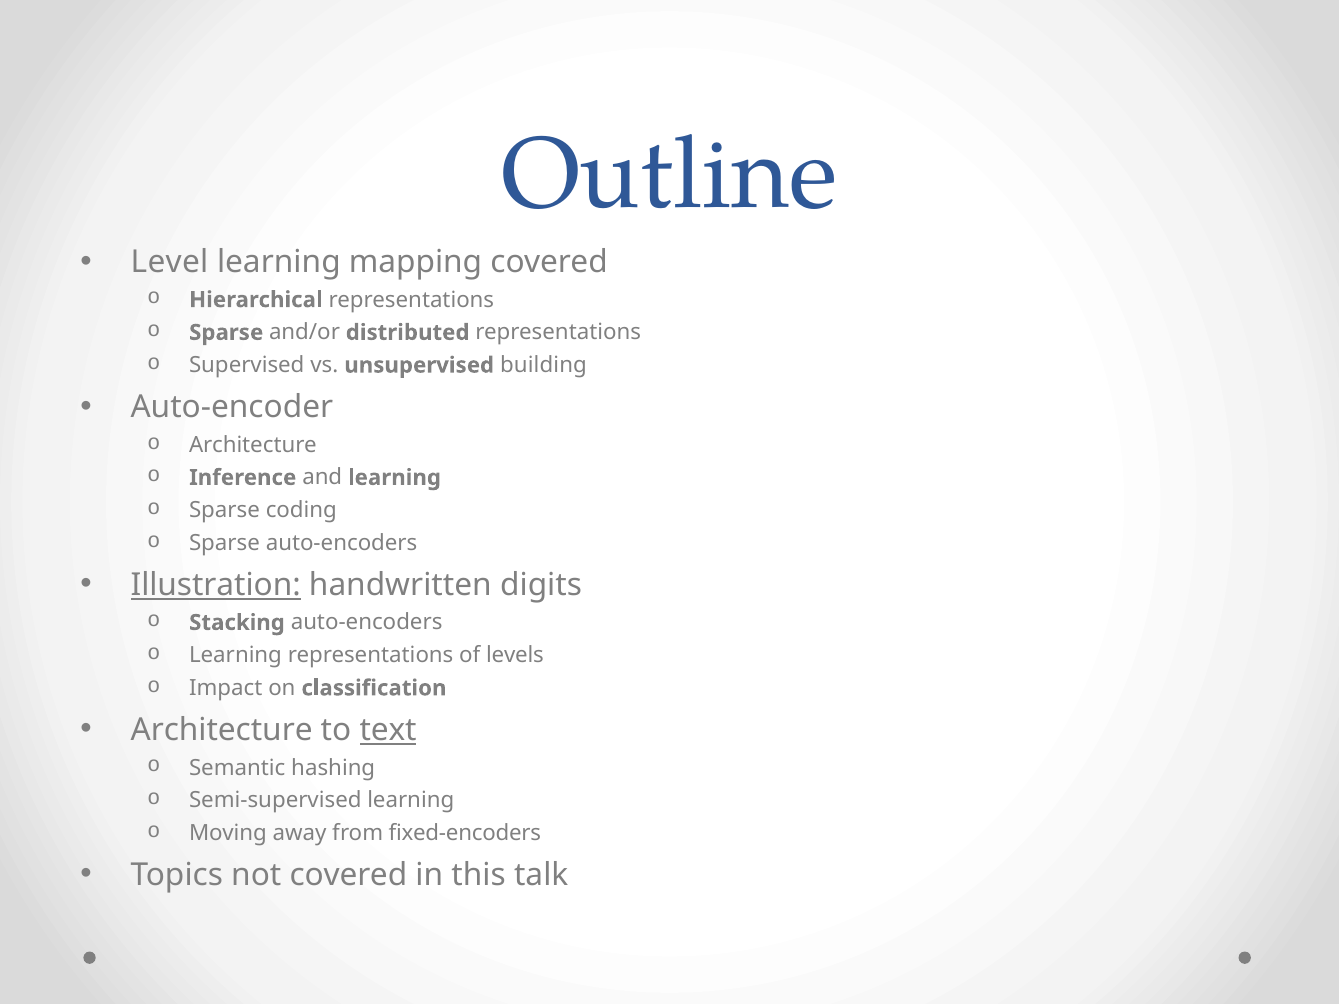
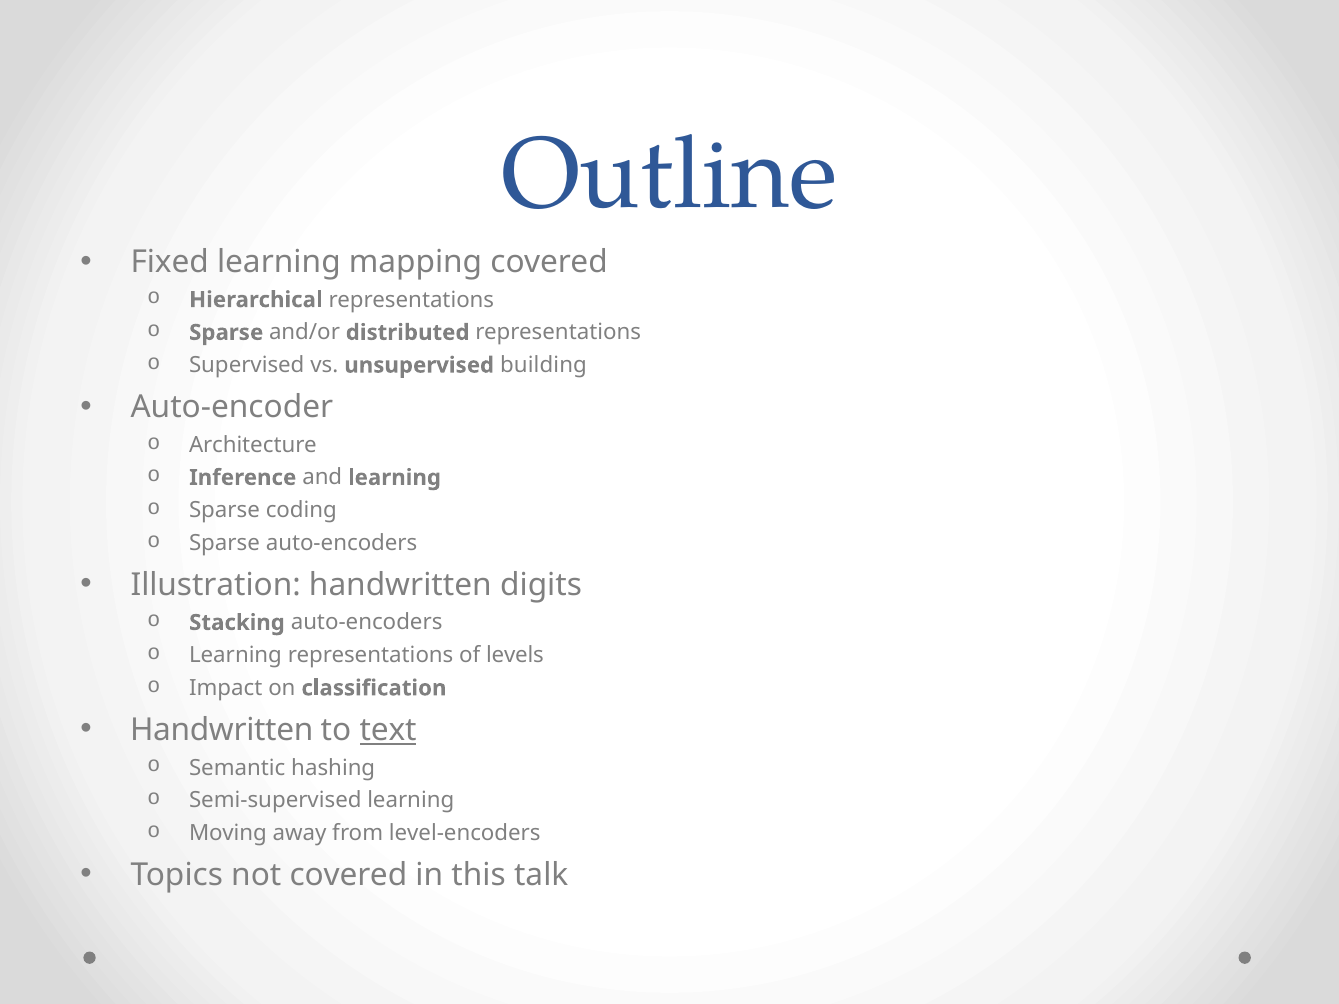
Level: Level -> Fixed
Illustration underline: present -> none
Architecture at (222, 730): Architecture -> Handwritten
fixed-encoders: fixed-encoders -> level-encoders
